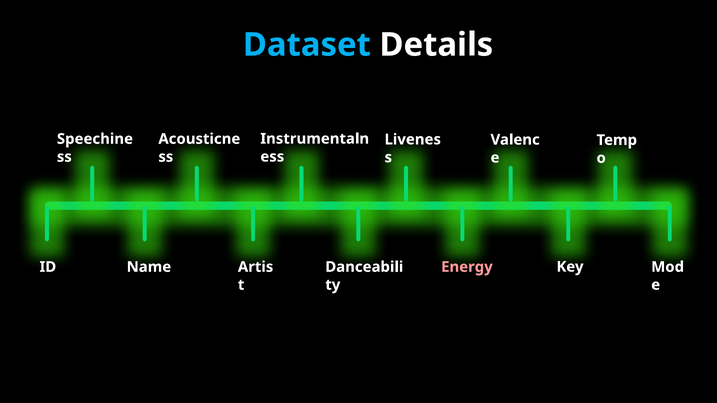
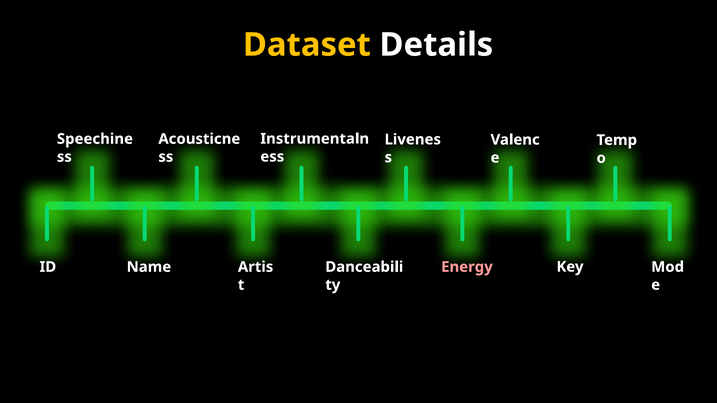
Dataset colour: light blue -> yellow
